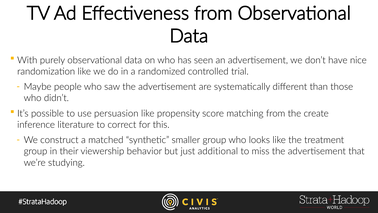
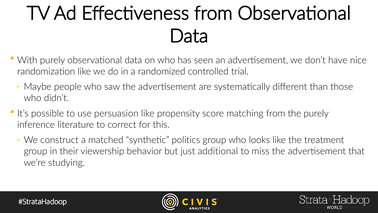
the create: create -> purely
smaller: smaller -> politics
